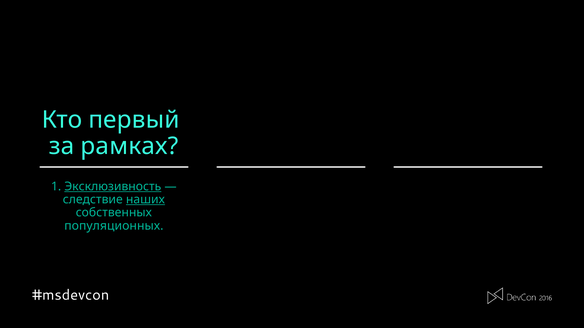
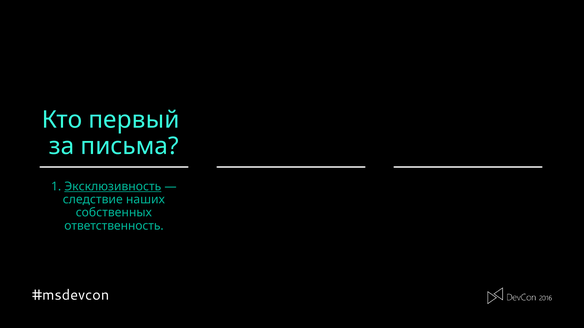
рамках: рамках -> письма
наших underline: present -> none
популяционных: популяционных -> ответственность
